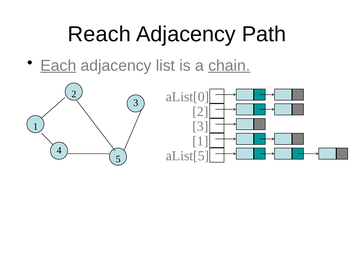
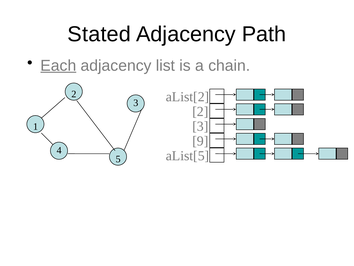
Reach: Reach -> Stated
chain underline: present -> none
aList[0: aList[0 -> aList[2
1 at (200, 141): 1 -> 9
